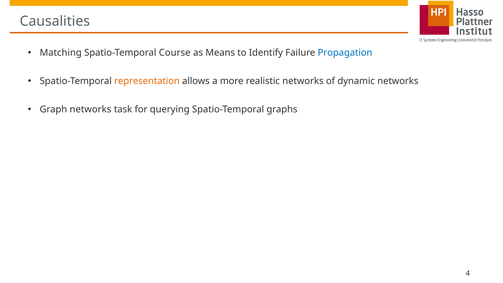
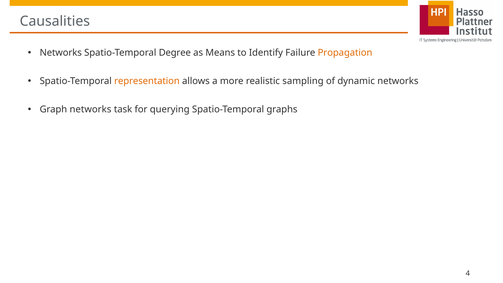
Matching at (61, 53): Matching -> Networks
Course: Course -> Degree
Propagation colour: blue -> orange
realistic networks: networks -> sampling
